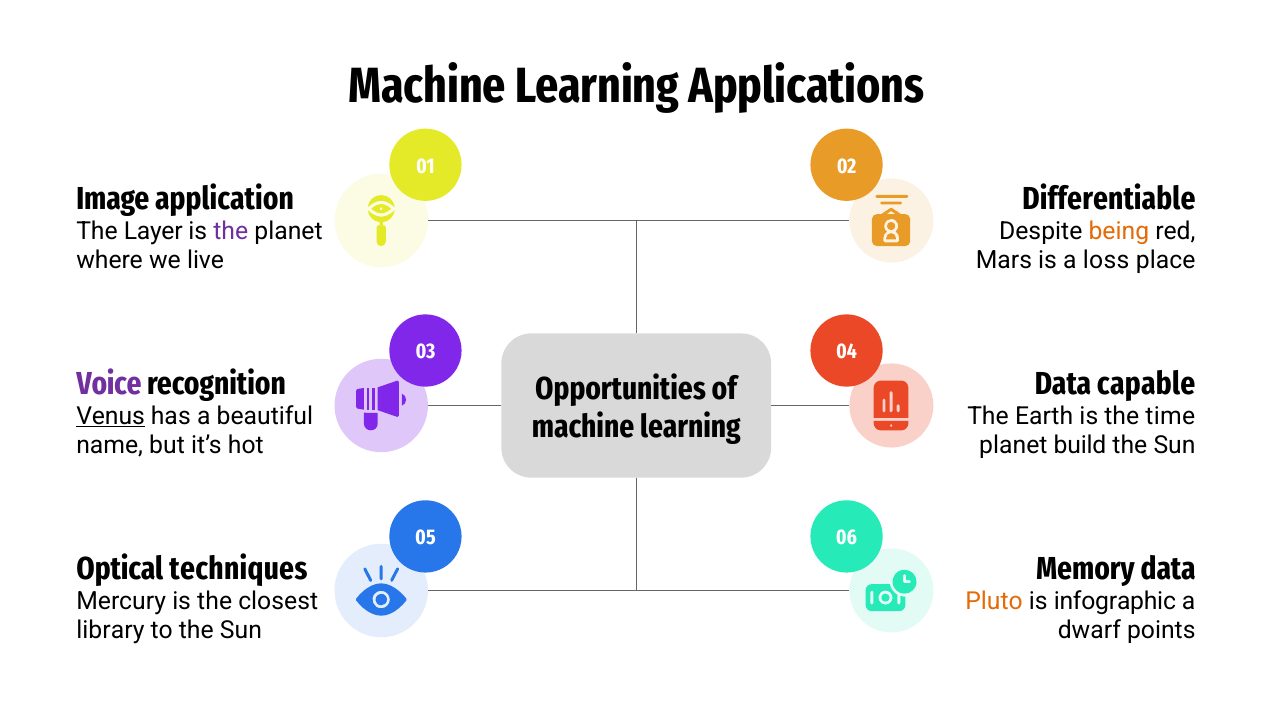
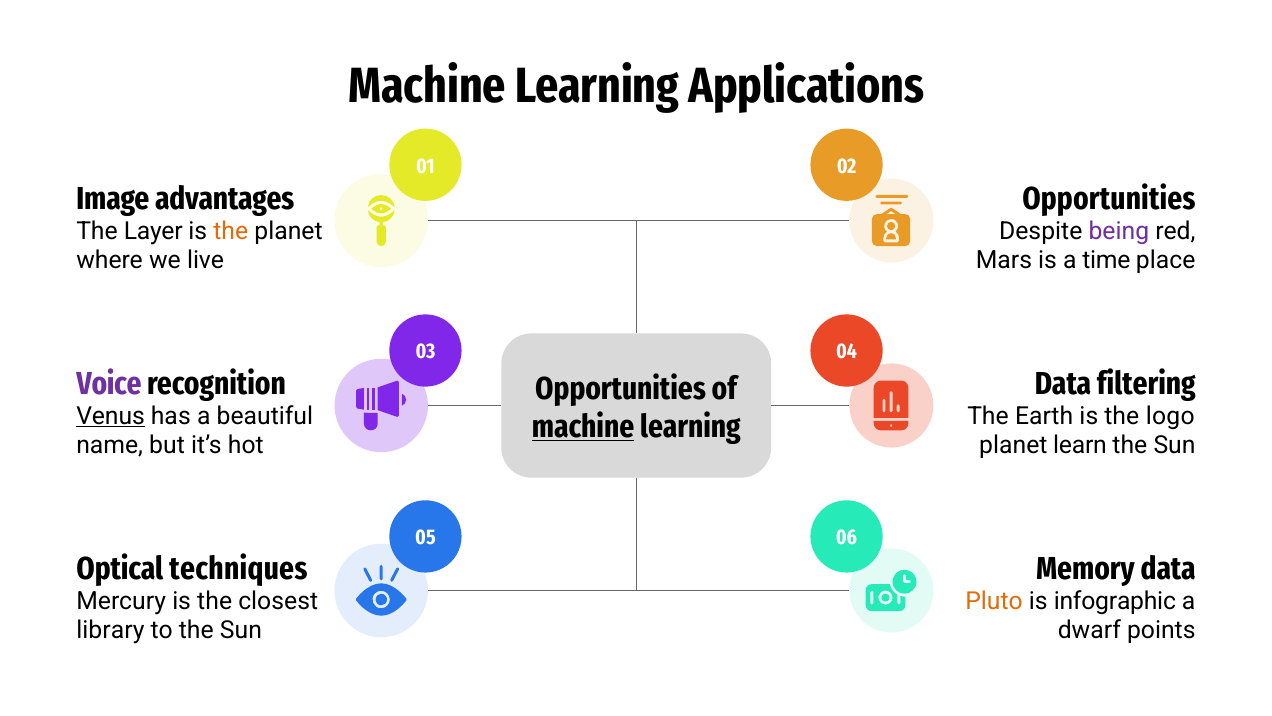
application: application -> advantages
Differentiable at (1109, 199): Differentiable -> Opportunities
the at (231, 231) colour: purple -> orange
being colour: orange -> purple
loss: loss -> time
capable: capable -> filtering
time: time -> logo
machine at (583, 426) underline: none -> present
build: build -> learn
